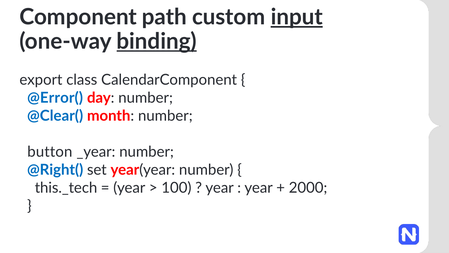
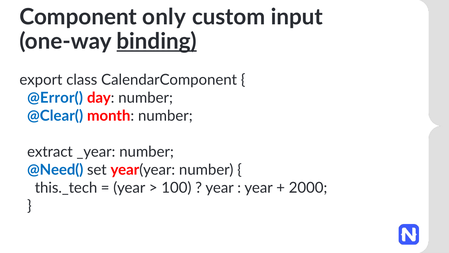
path: path -> only
input underline: present -> none
button: button -> extract
@Right(: @Right( -> @Need(
